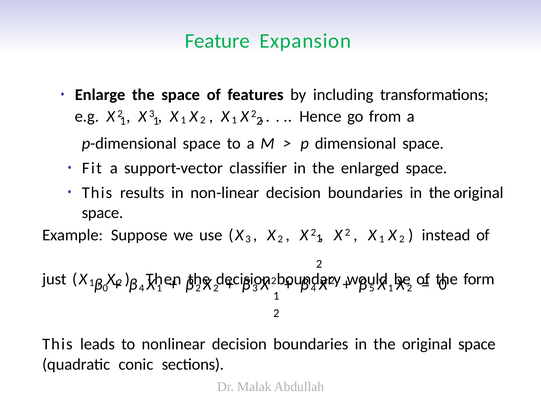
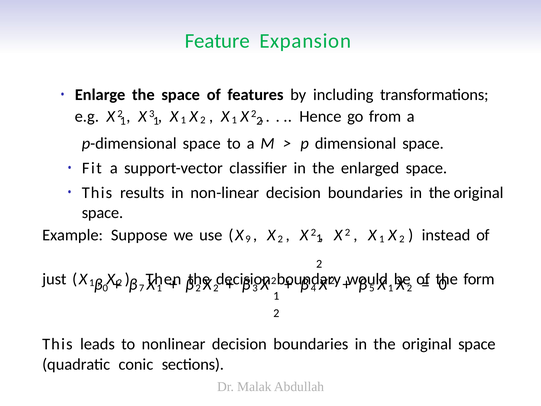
3 at (248, 239): 3 -> 9
4 at (142, 288): 4 -> 7
